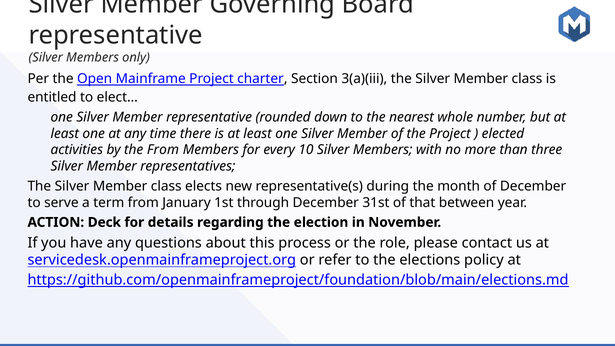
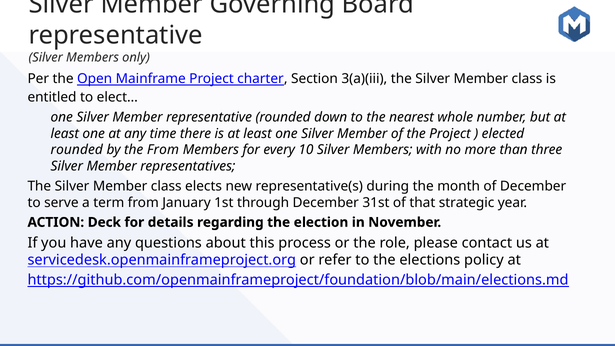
activities at (77, 150): activities -> rounded
between: between -> strategic
